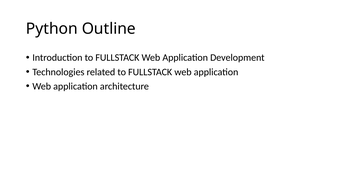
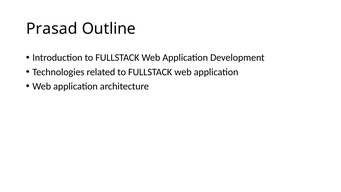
Python: Python -> Prasad
